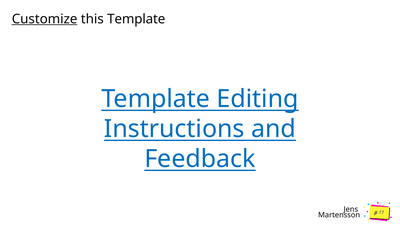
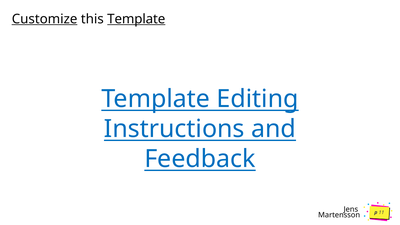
Template at (136, 19) underline: none -> present
